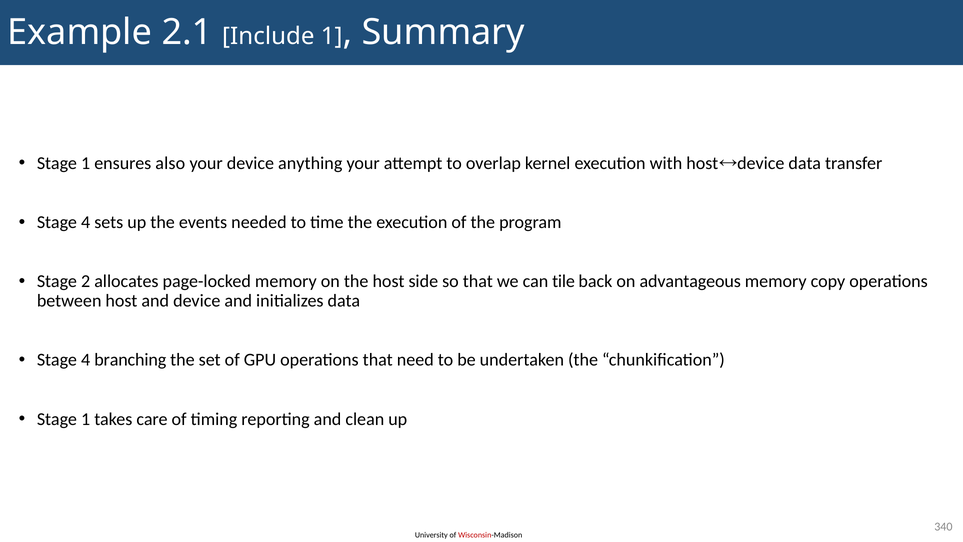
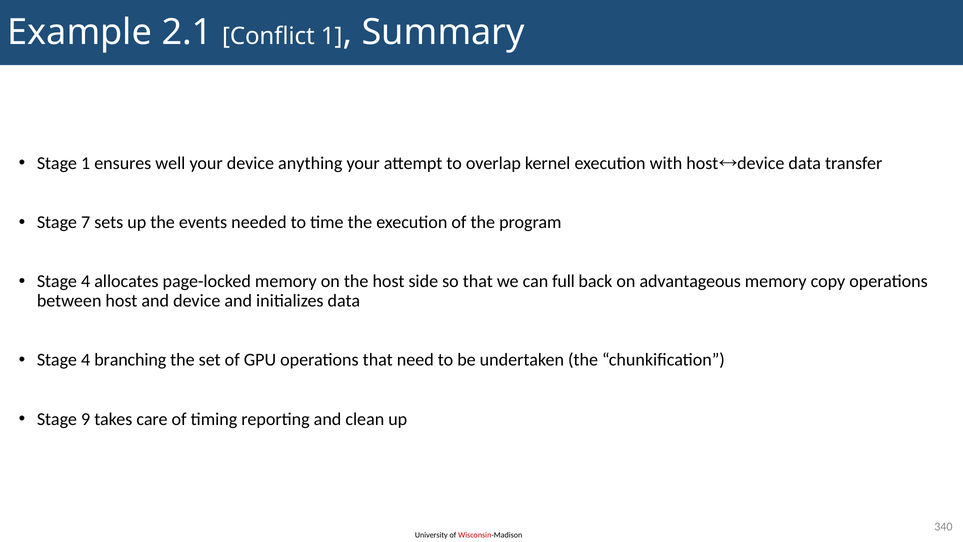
Include: Include -> Conflict
also: also -> well
4 at (86, 222): 4 -> 7
2 at (86, 281): 2 -> 4
tile: tile -> full
1 at (86, 419): 1 -> 9
